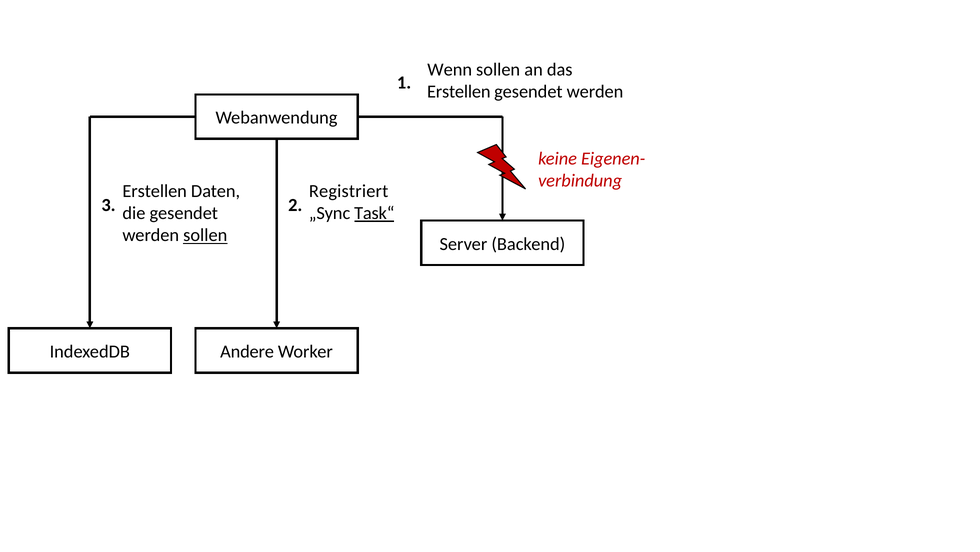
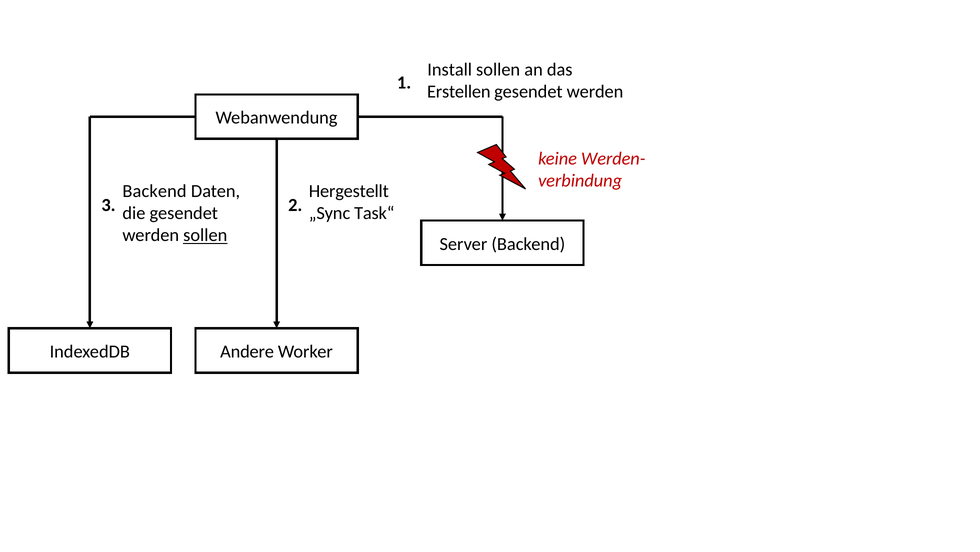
Wenn: Wenn -> Install
Eigenen-: Eigenen- -> Werden-
Erstellen at (155, 191): Erstellen -> Backend
Registriert: Registriert -> Hergestellt
Task“ underline: present -> none
